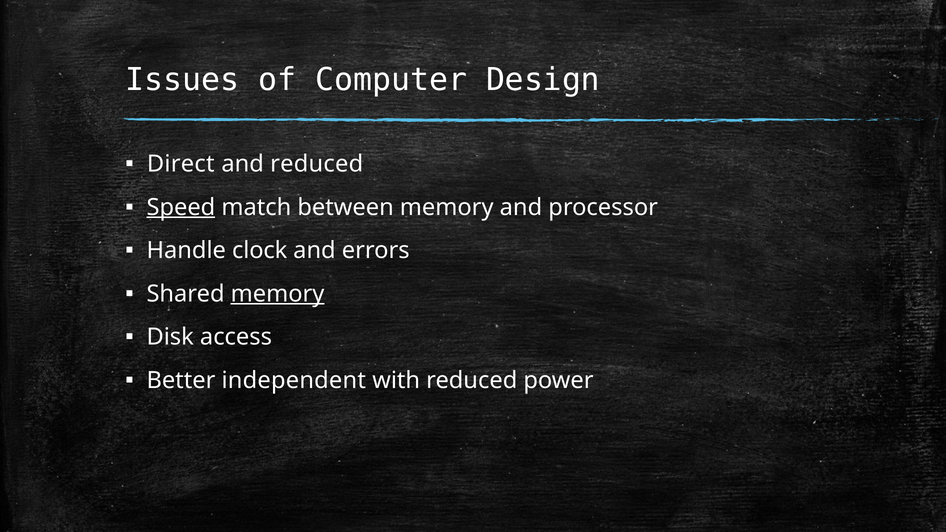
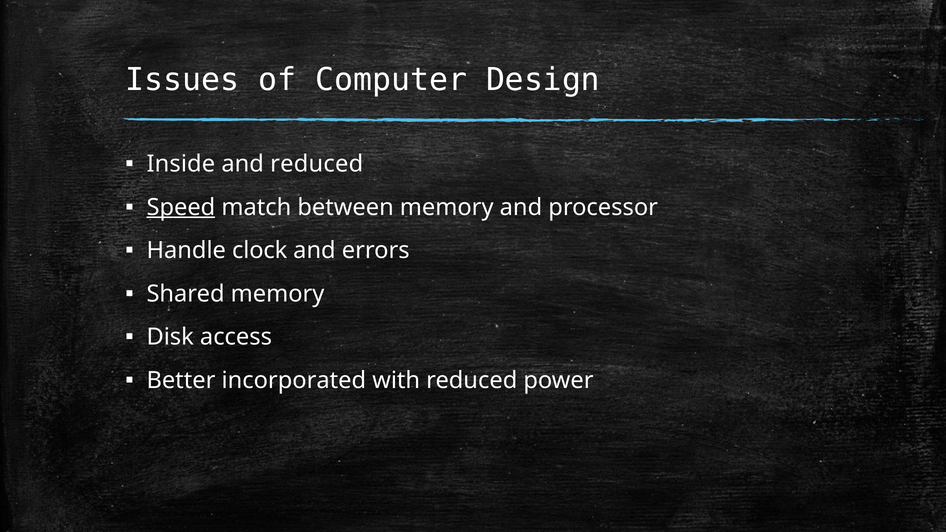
Direct: Direct -> Inside
memory at (278, 294) underline: present -> none
independent: independent -> incorporated
